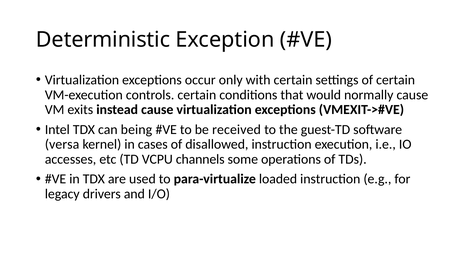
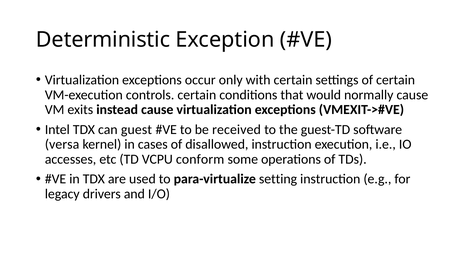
being: being -> guest
channels: channels -> conform
loaded: loaded -> setting
